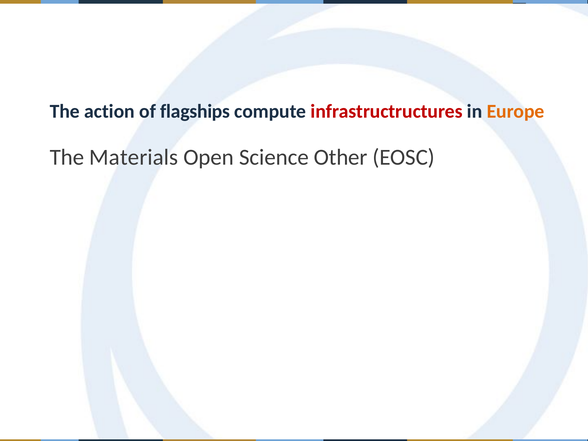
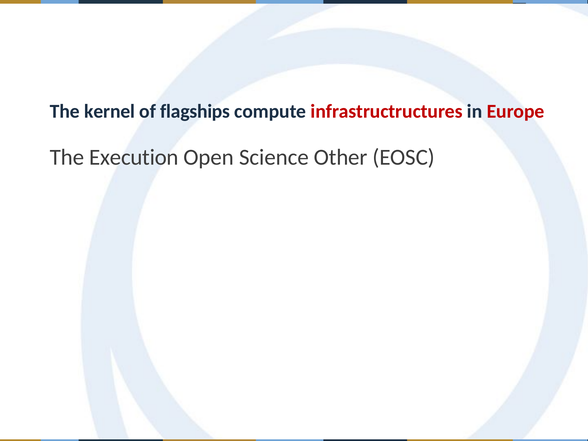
action: action -> kernel
Europe colour: orange -> red
Materials: Materials -> Execution
